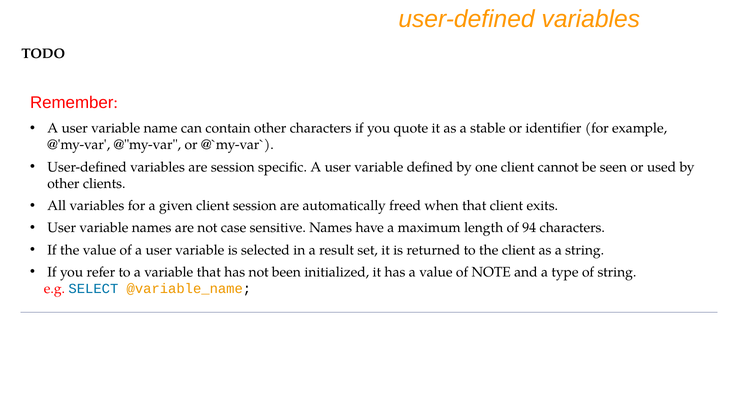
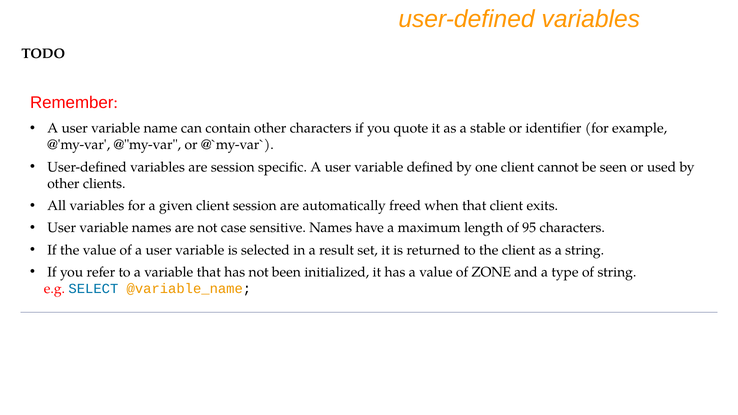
94: 94 -> 95
NOTE: NOTE -> ZONE
